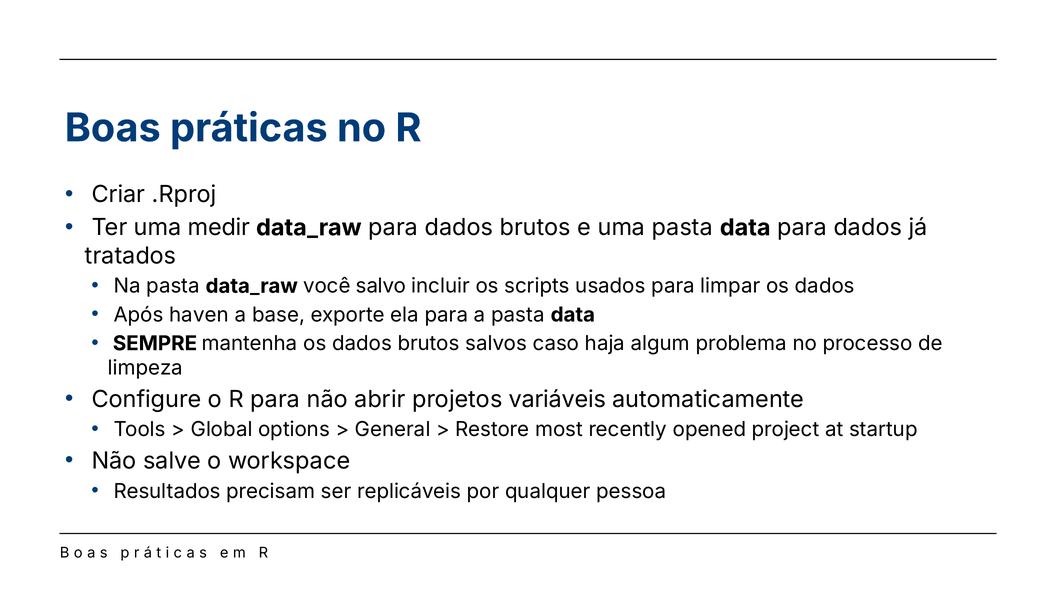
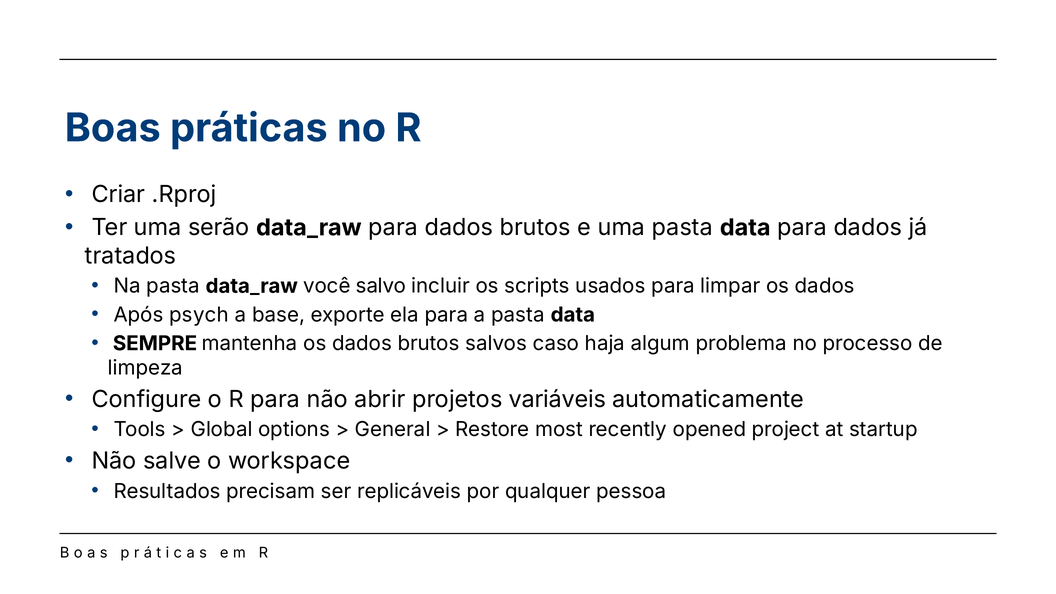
medir: medir -> serão
haven: haven -> psych
